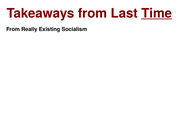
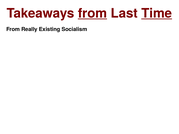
from at (92, 13) underline: none -> present
